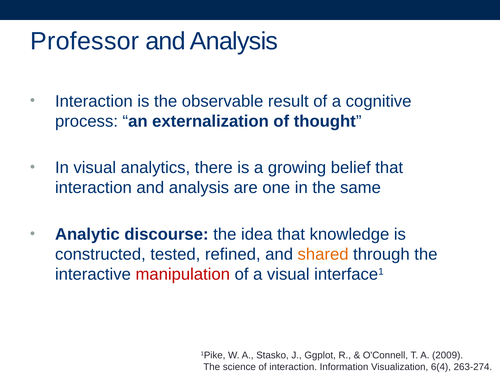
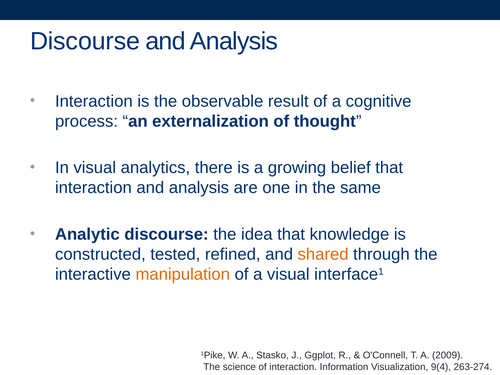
Professor at (85, 41): Professor -> Discourse
manipulation colour: red -> orange
6(4: 6(4 -> 9(4
